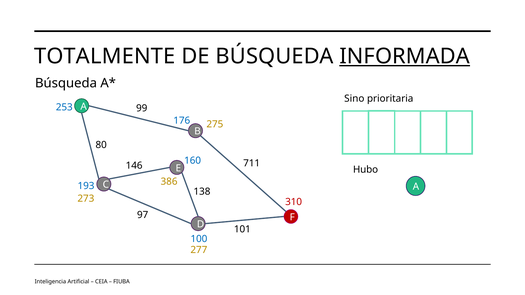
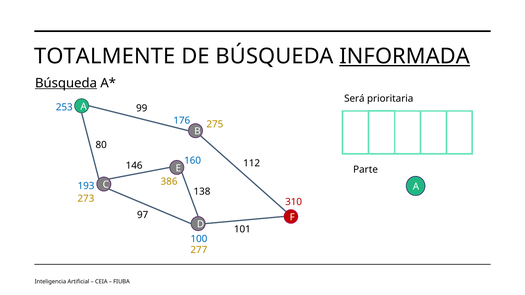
Búsqueda at (66, 83) underline: none -> present
Sino: Sino -> Será
711: 711 -> 112
Hubo: Hubo -> Parte
